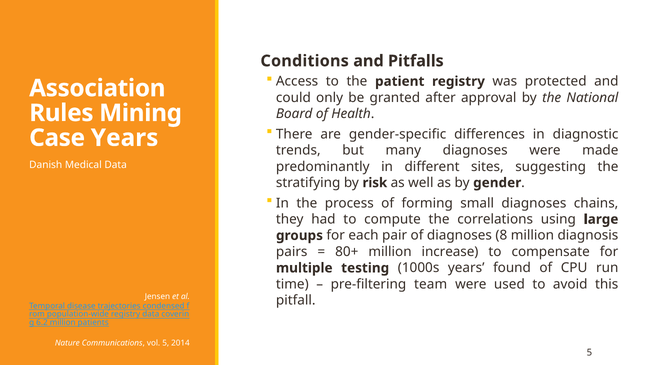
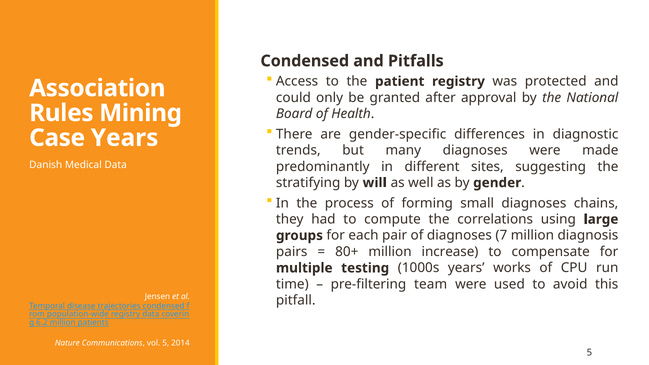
Conditions at (305, 61): Conditions -> Condensed
risk: risk -> will
8: 8 -> 7
found: found -> works
